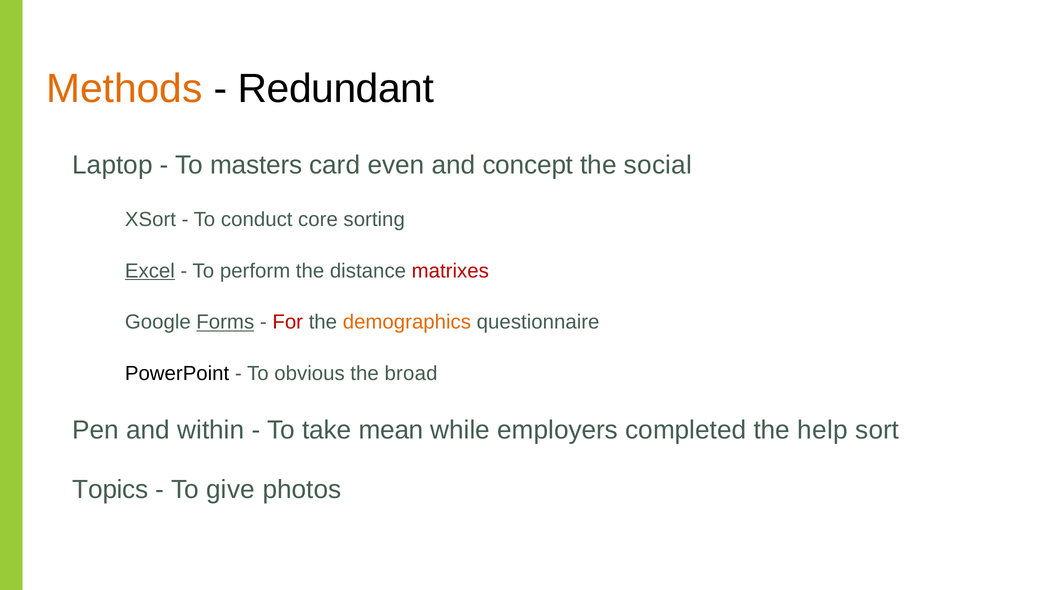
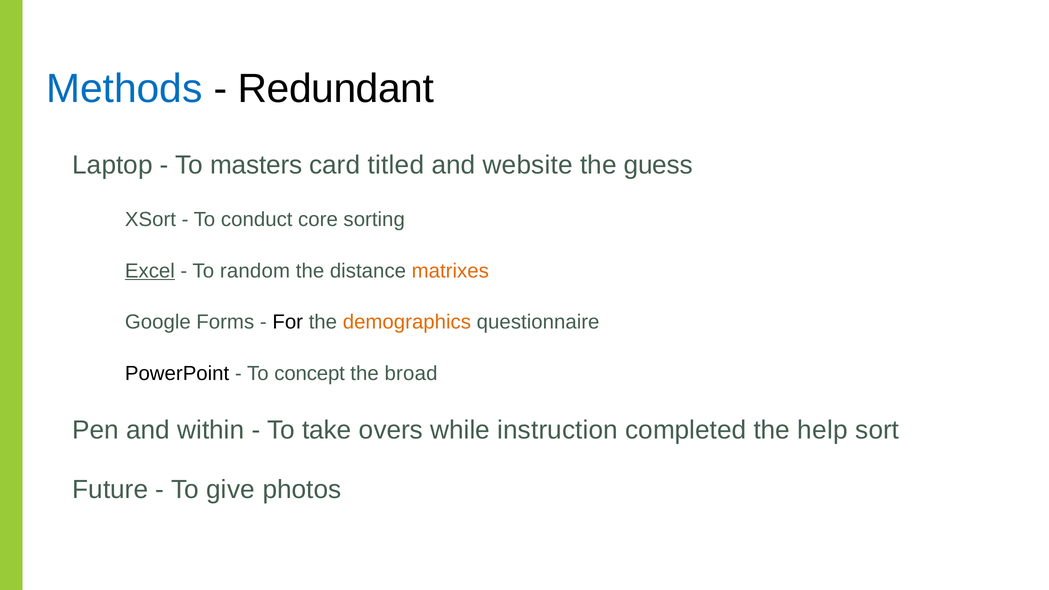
Methods colour: orange -> blue
even: even -> titled
concept: concept -> website
social: social -> guess
perform: perform -> random
matrixes colour: red -> orange
Forms underline: present -> none
For colour: red -> black
obvious: obvious -> concept
mean: mean -> overs
employers: employers -> instruction
Topics: Topics -> Future
